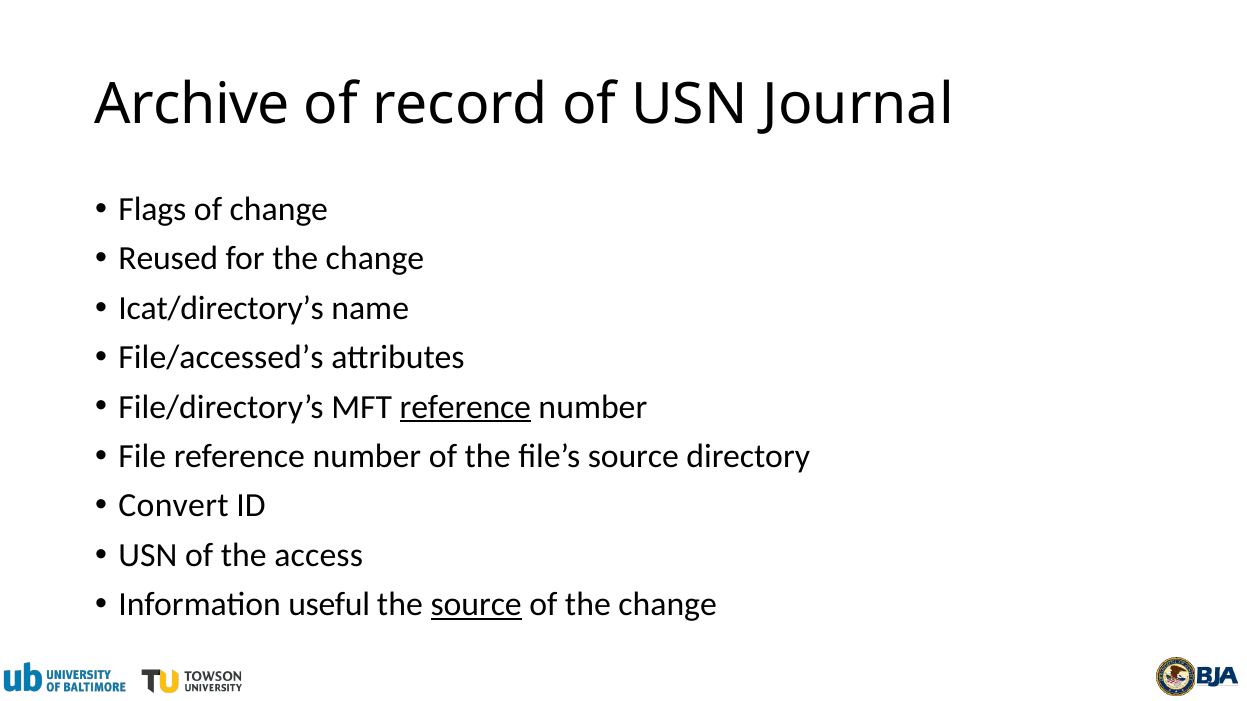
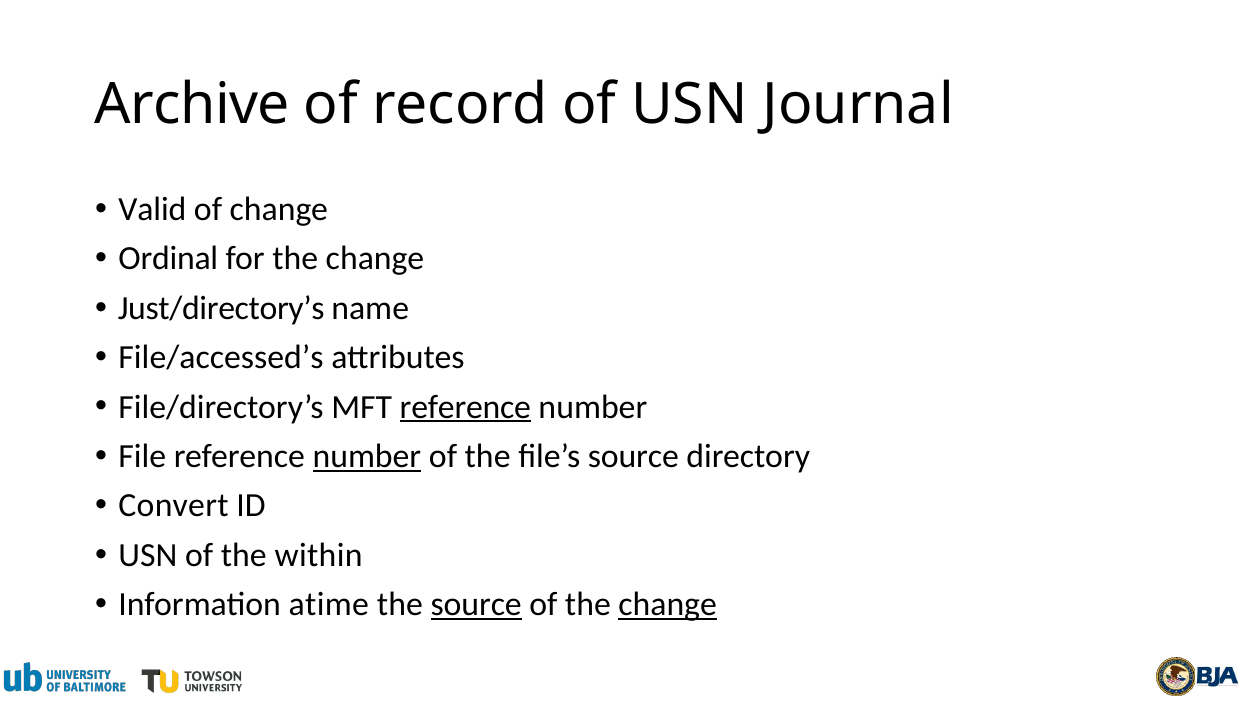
Flags: Flags -> Valid
Reused: Reused -> Ordinal
Icat/directory’s: Icat/directory’s -> Just/directory’s
number at (367, 457) underline: none -> present
access: access -> within
useful: useful -> atime
change at (668, 605) underline: none -> present
